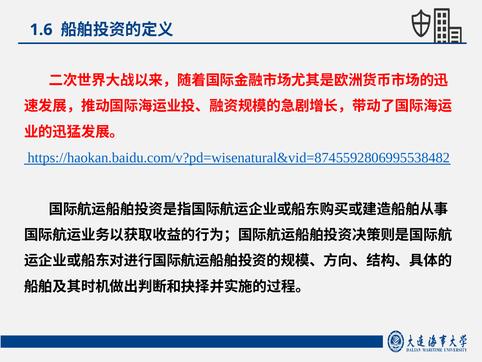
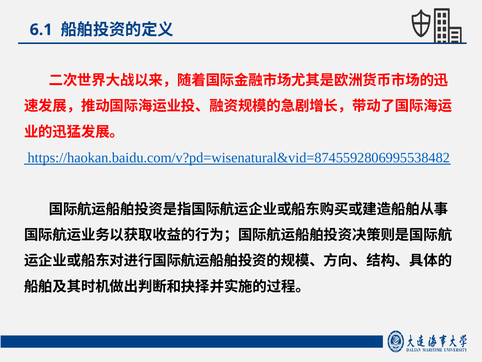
1.6: 1.6 -> 6.1
